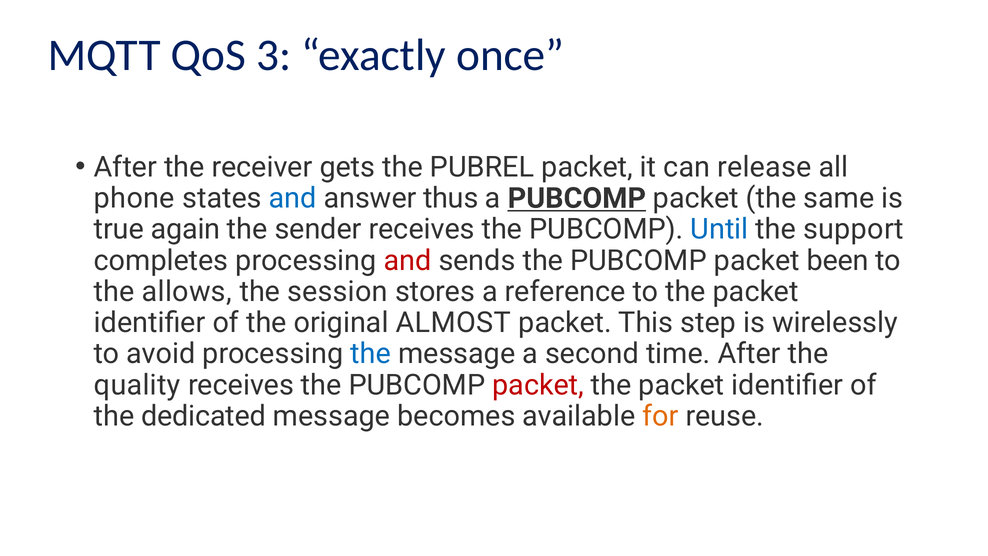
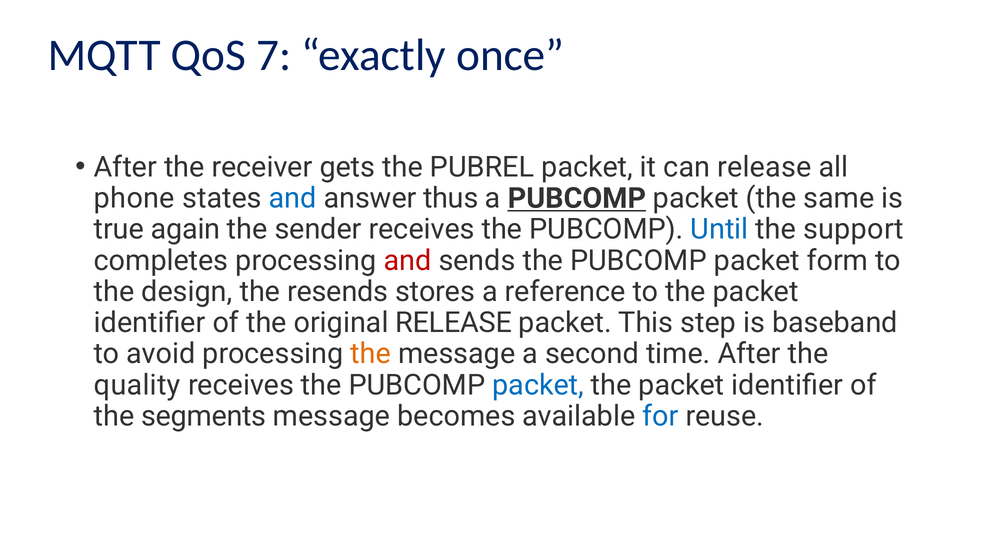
3: 3 -> 7
been: been -> form
allows: allows -> design
session: session -> resends
original ALMOST: ALMOST -> RELEASE
wirelessly: wirelessly -> baseband
the at (371, 354) colour: blue -> orange
packet at (538, 385) colour: red -> blue
dedicated: dedicated -> segments
for colour: orange -> blue
